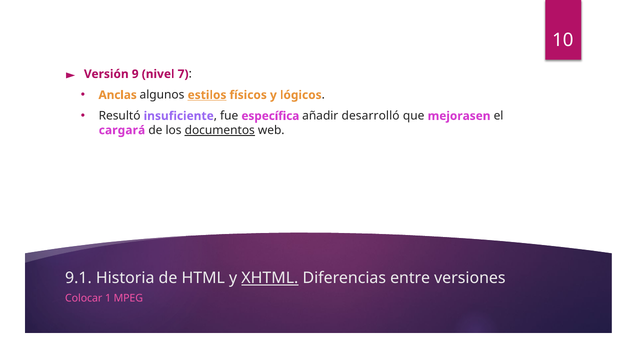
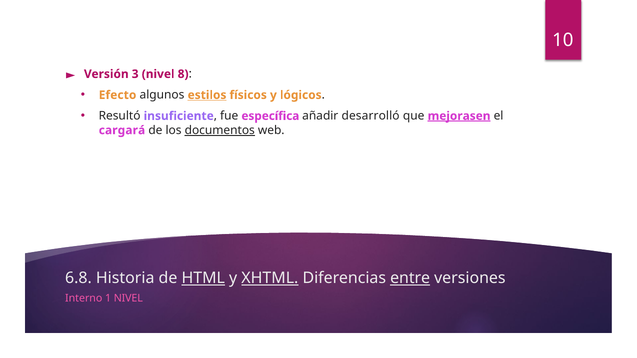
9: 9 -> 3
7: 7 -> 8
Anclas: Anclas -> Efecto
mejorasen underline: none -> present
9.1: 9.1 -> 6.8
HTML underline: none -> present
entre underline: none -> present
Colocar: Colocar -> Interno
1 MPEG: MPEG -> NIVEL
